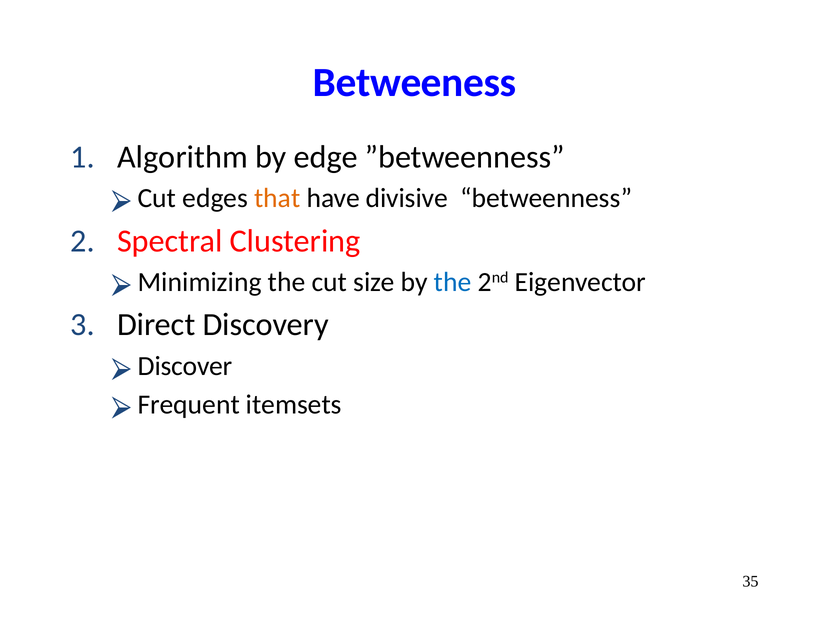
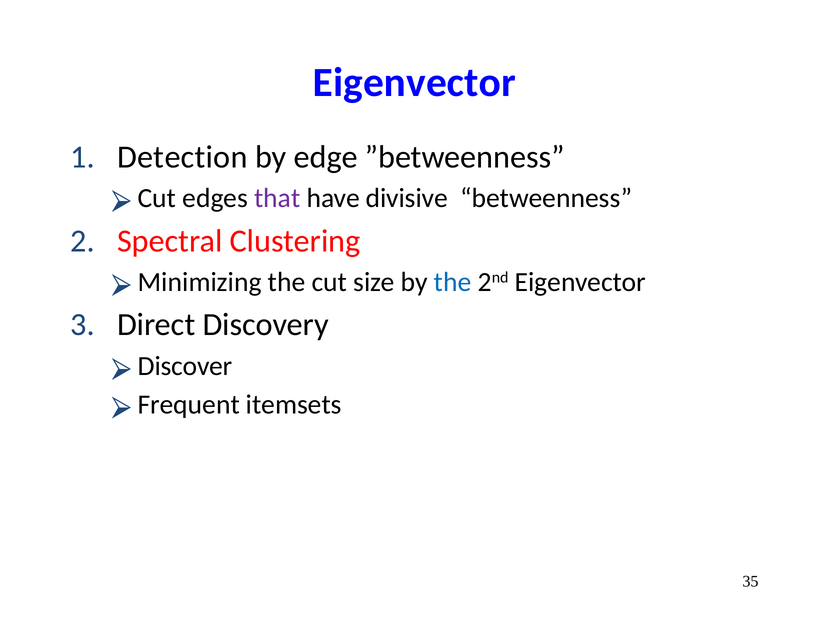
Betweeness at (415, 82): Betweeness -> Eigenvector
Algorithm: Algorithm -> Detection
that colour: orange -> purple
